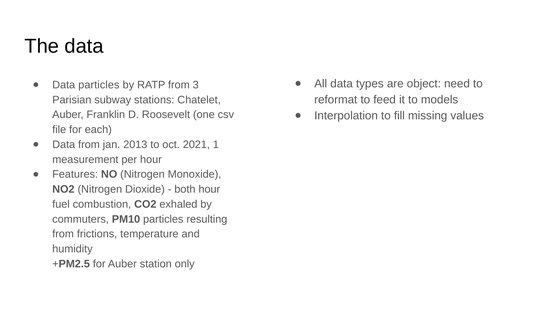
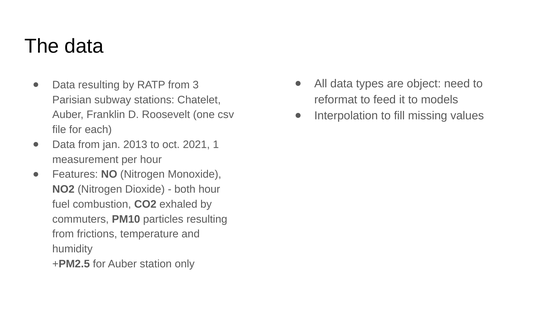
Data particles: particles -> resulting
